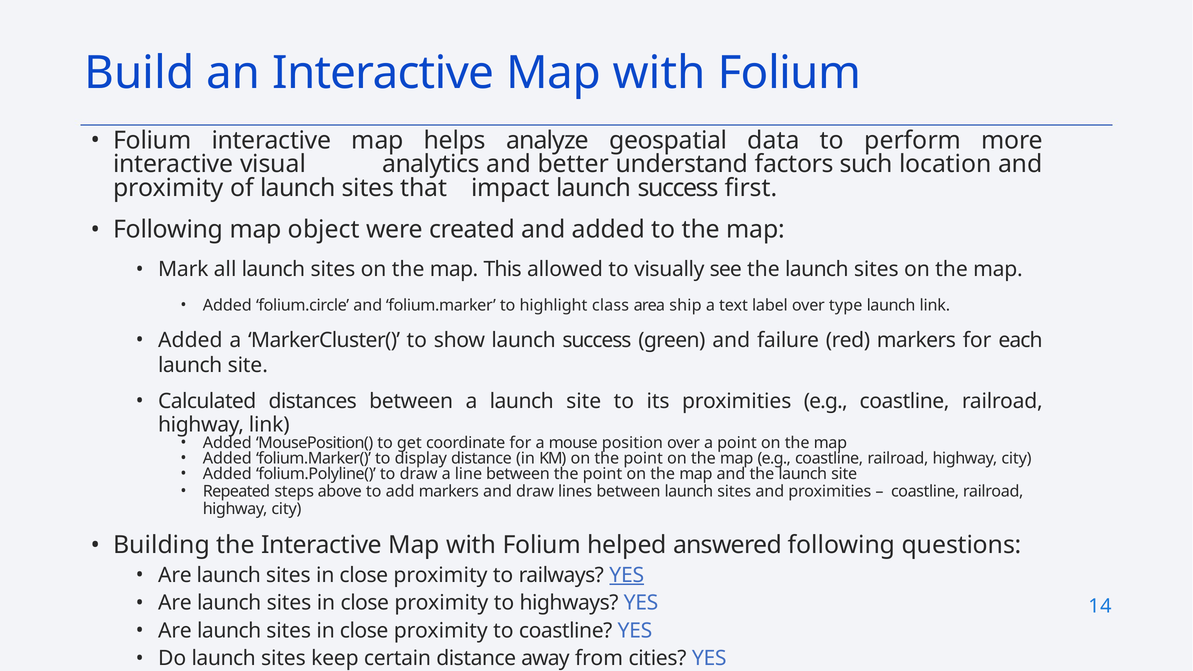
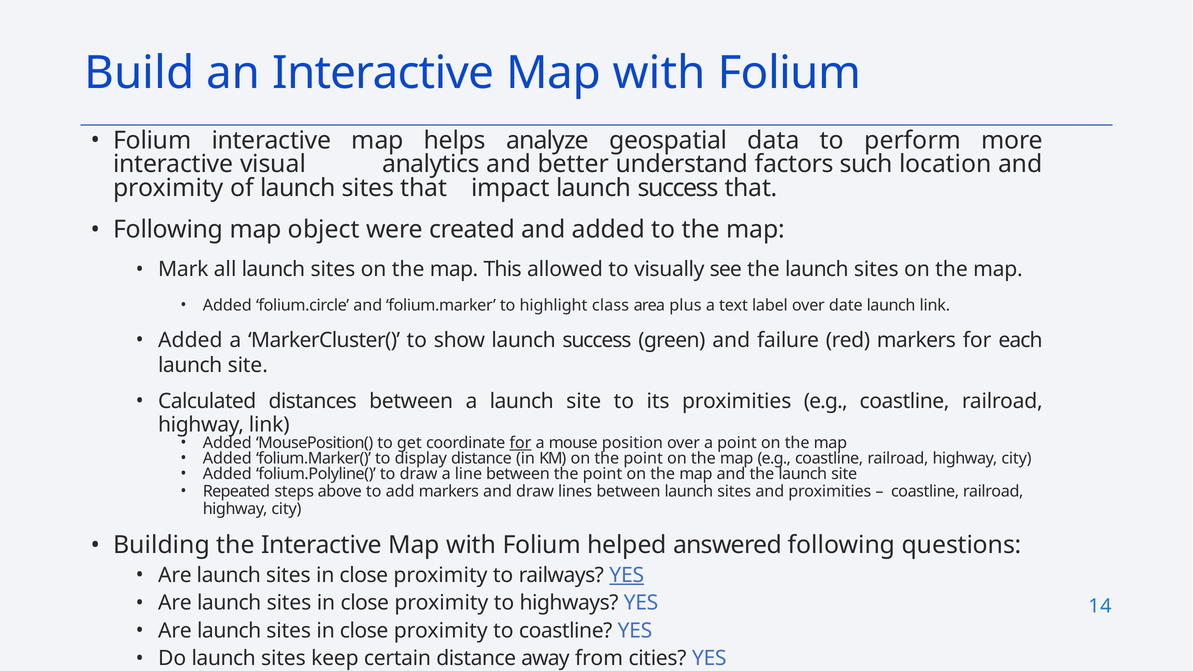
success first: first -> that
ship: ship -> plus
type: type -> date
for at (520, 443) underline: none -> present
